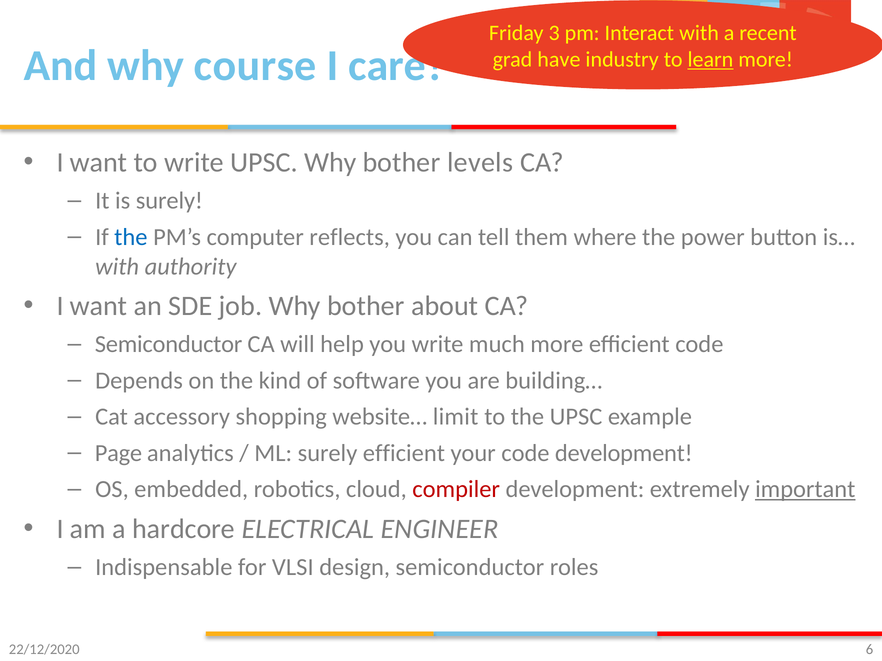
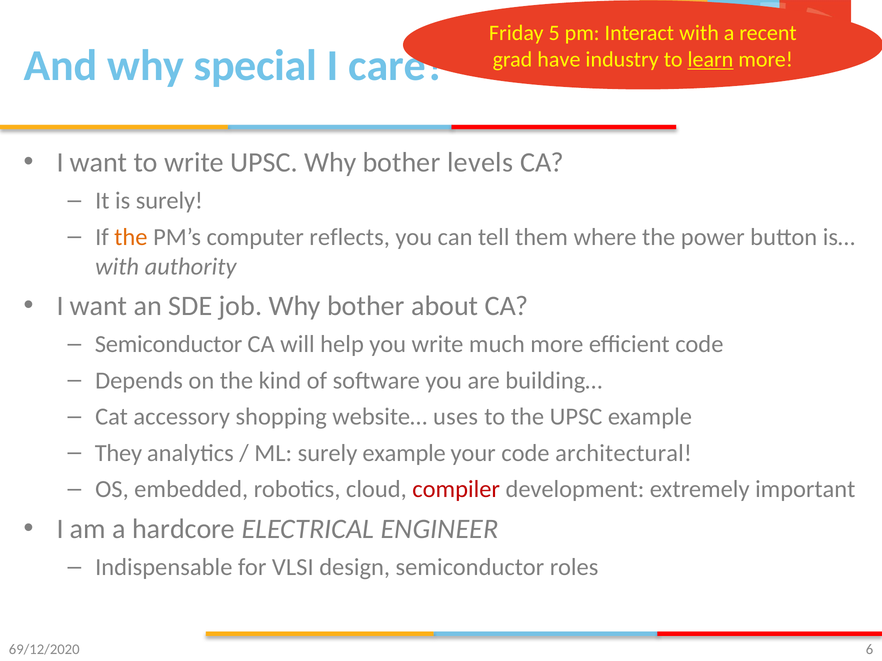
3: 3 -> 5
course: course -> special
the at (131, 237) colour: blue -> orange
limit: limit -> uses
Page: Page -> They
surely efficient: efficient -> example
code development: development -> architectural
important underline: present -> none
22/12/2020: 22/12/2020 -> 69/12/2020
